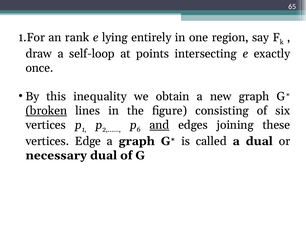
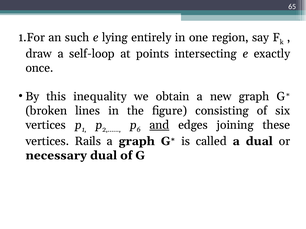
rank: rank -> such
broken underline: present -> none
Edge: Edge -> Rails
